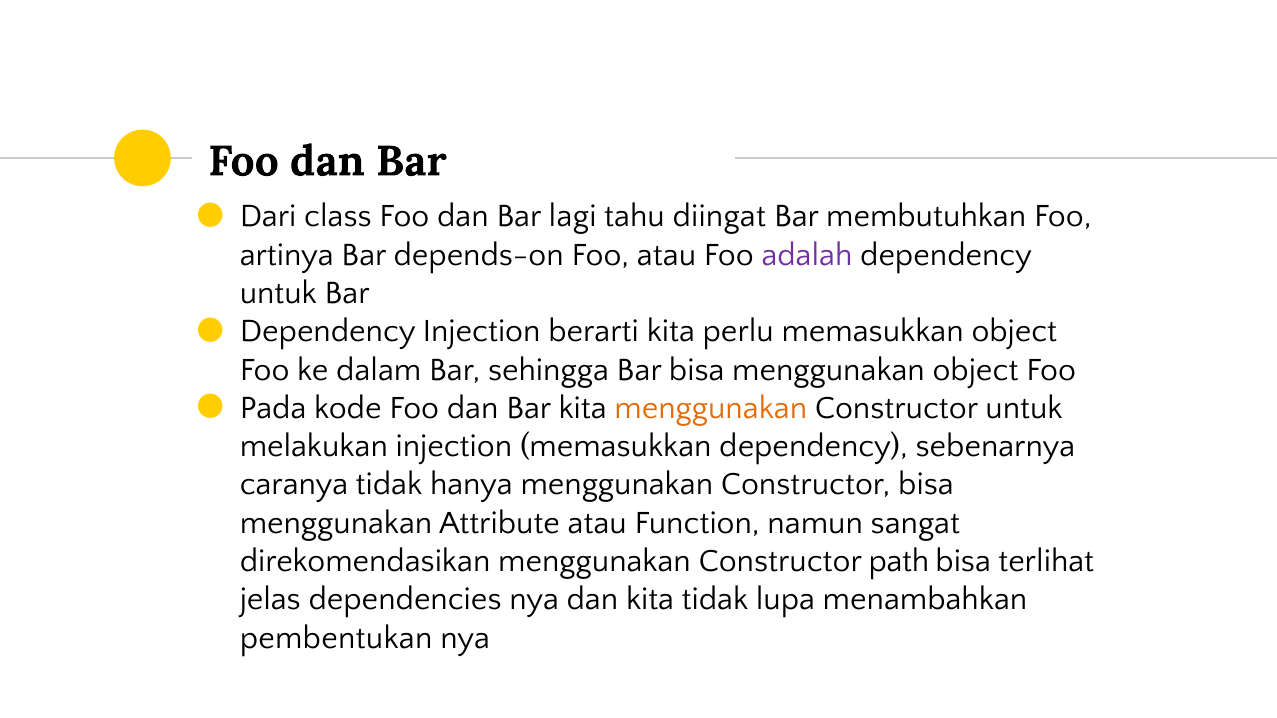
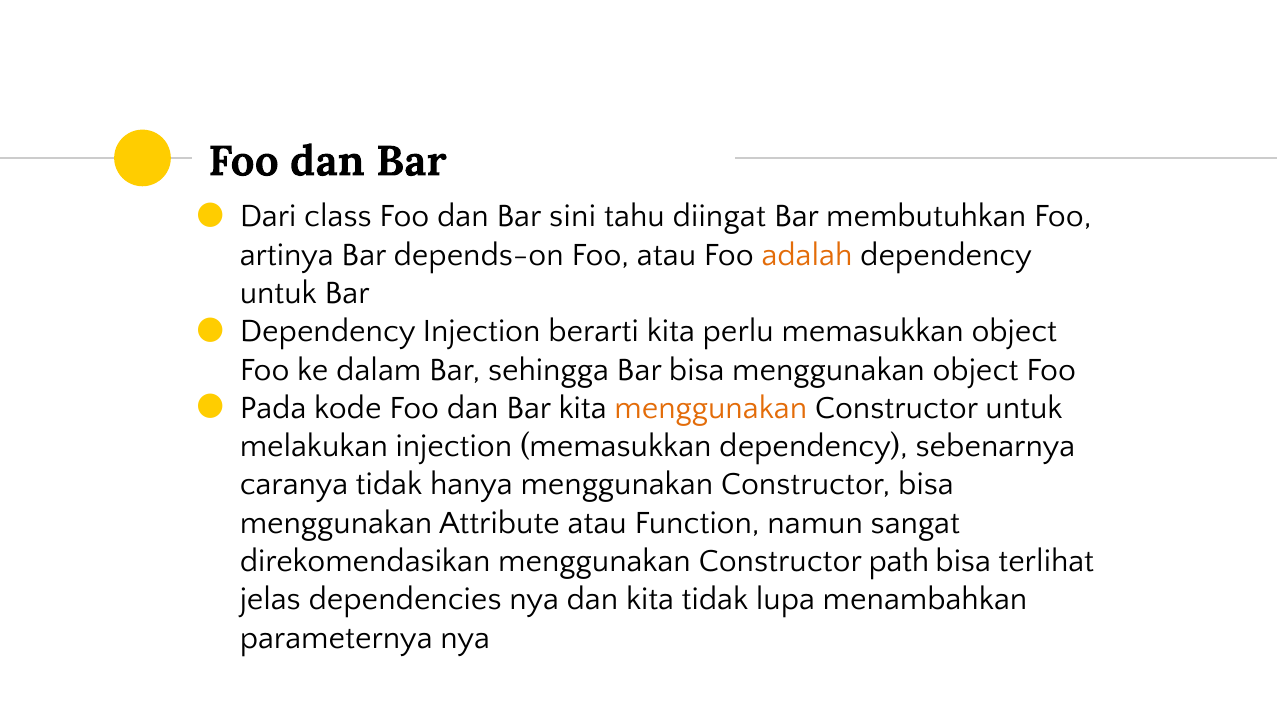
lagi: lagi -> sini
adalah colour: purple -> orange
pembentukan: pembentukan -> parameternya
